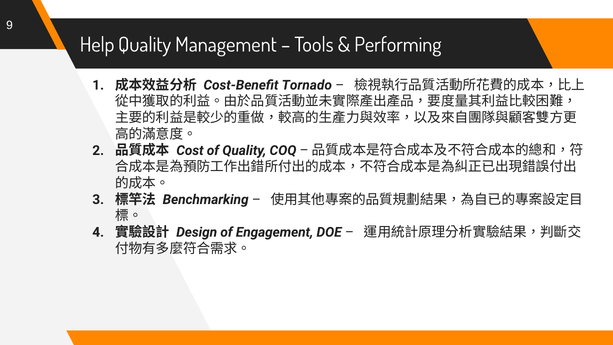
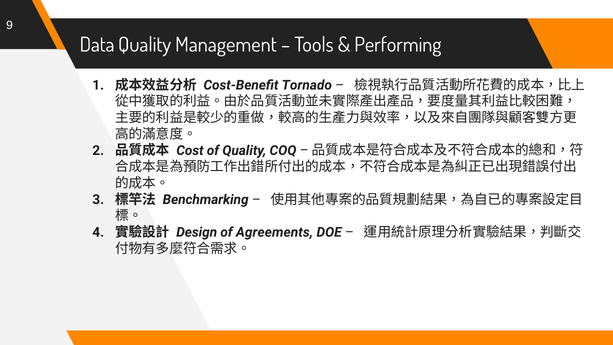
Help: Help -> Data
Engagement: Engagement -> Agreements
